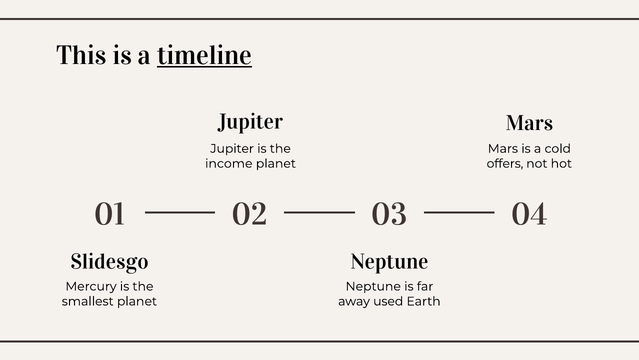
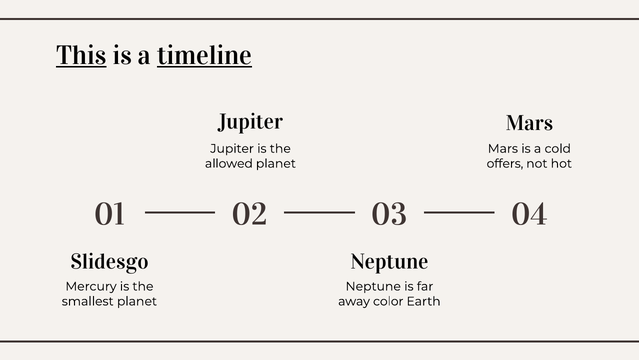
This underline: none -> present
income: income -> allowed
used: used -> color
